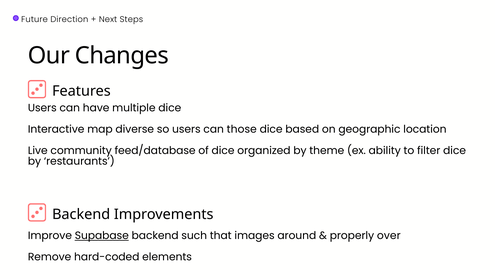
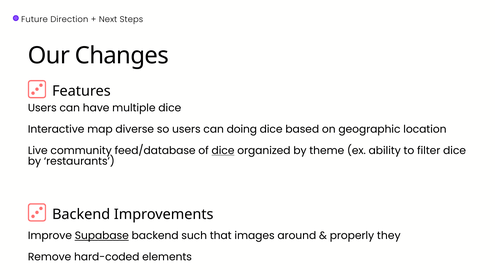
those: those -> doing
dice at (223, 150) underline: none -> present
over: over -> they
